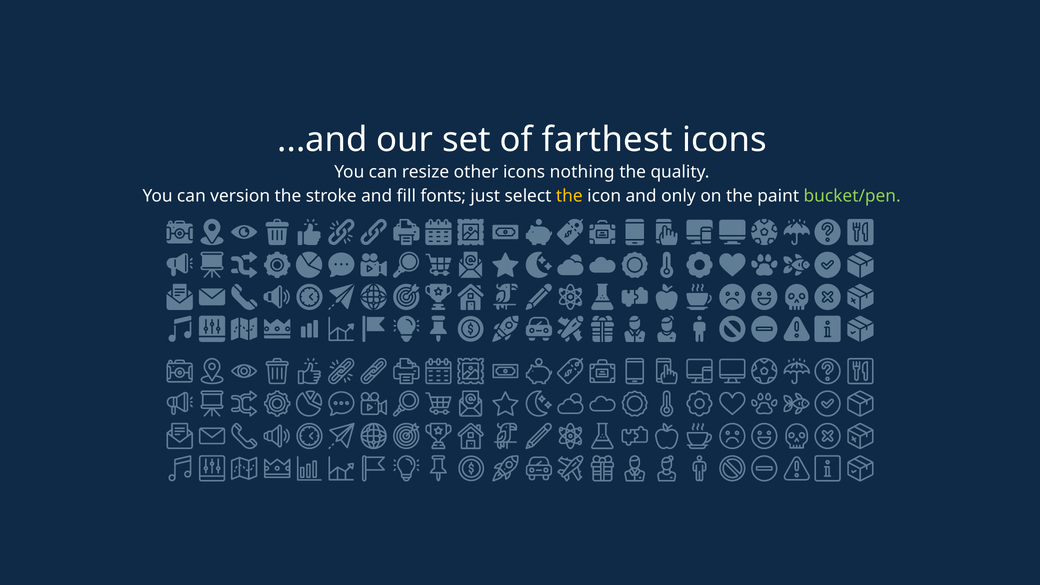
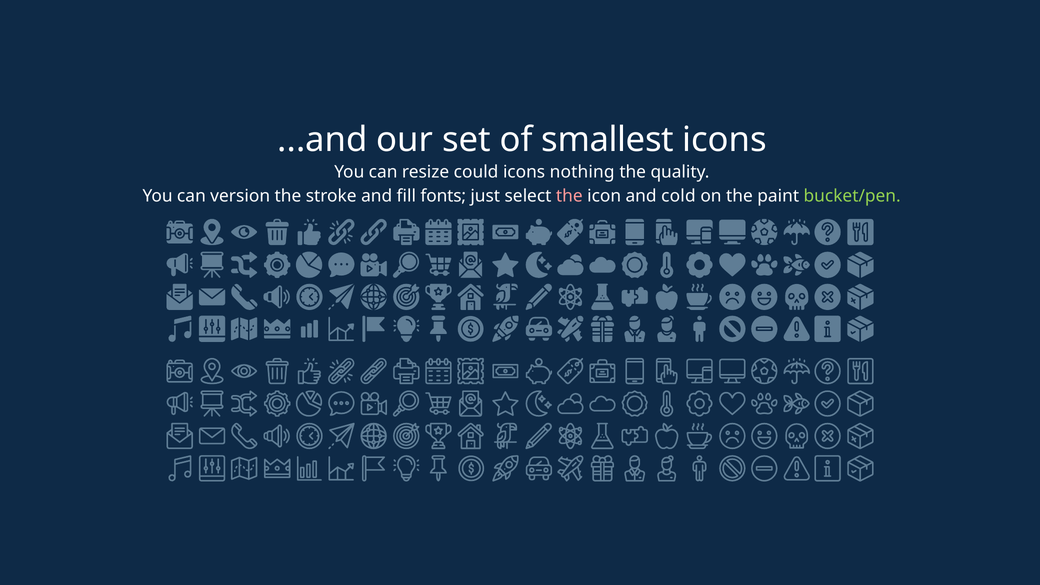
farthest: farthest -> smallest
other: other -> could
the at (569, 196) colour: yellow -> pink
only: only -> cold
